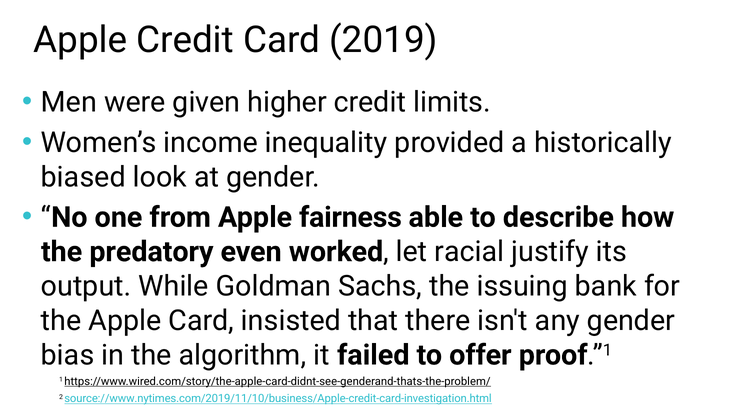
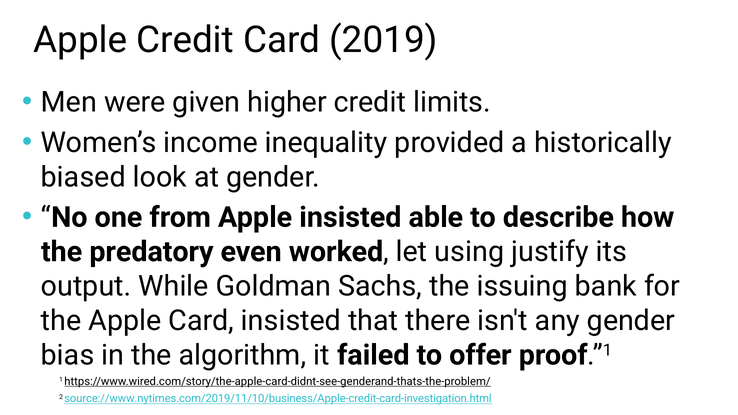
Apple fairness: fairness -> insisted
racial: racial -> using
